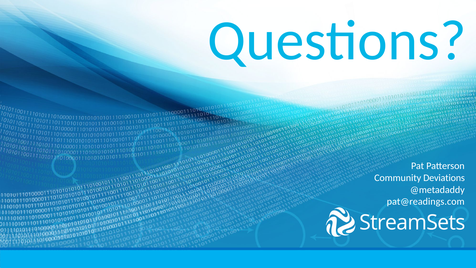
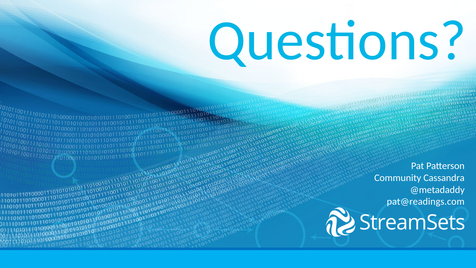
Deviations: Deviations -> Cassandra
